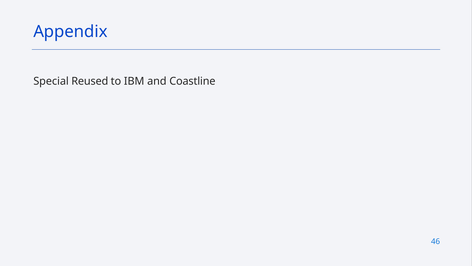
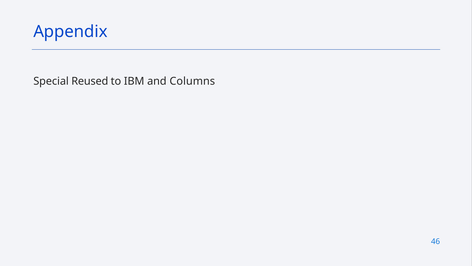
Coastline: Coastline -> Columns
